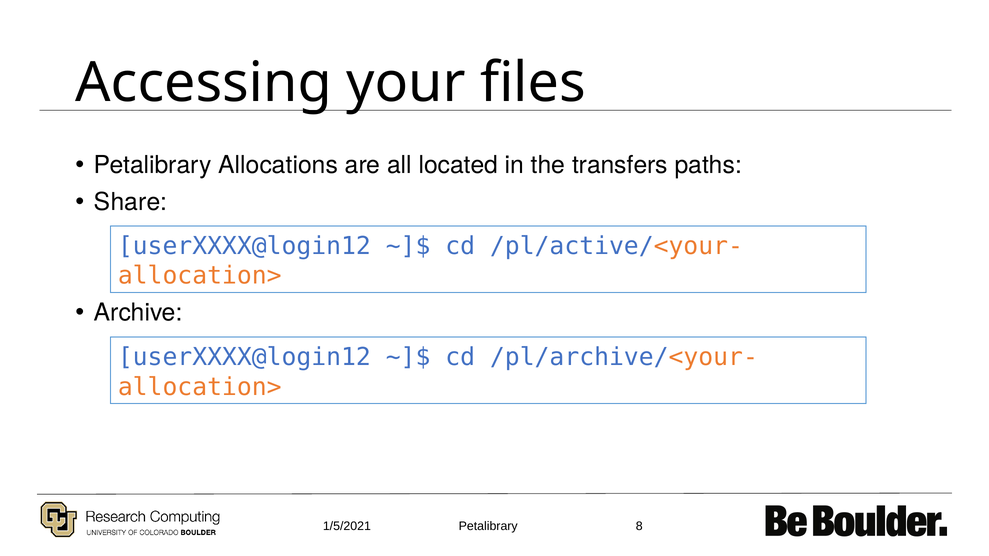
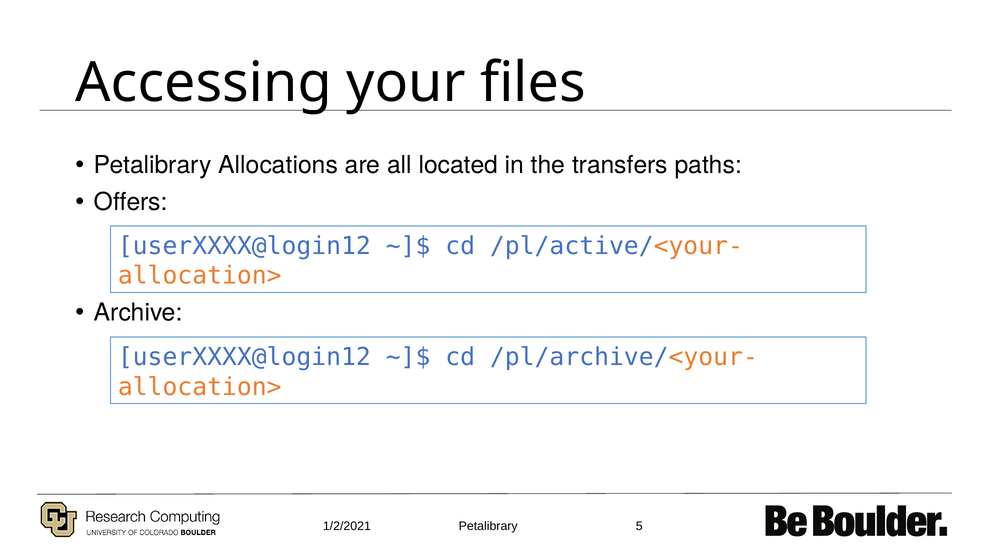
Share: Share -> Offers
1/5/2021: 1/5/2021 -> 1/2/2021
8: 8 -> 5
